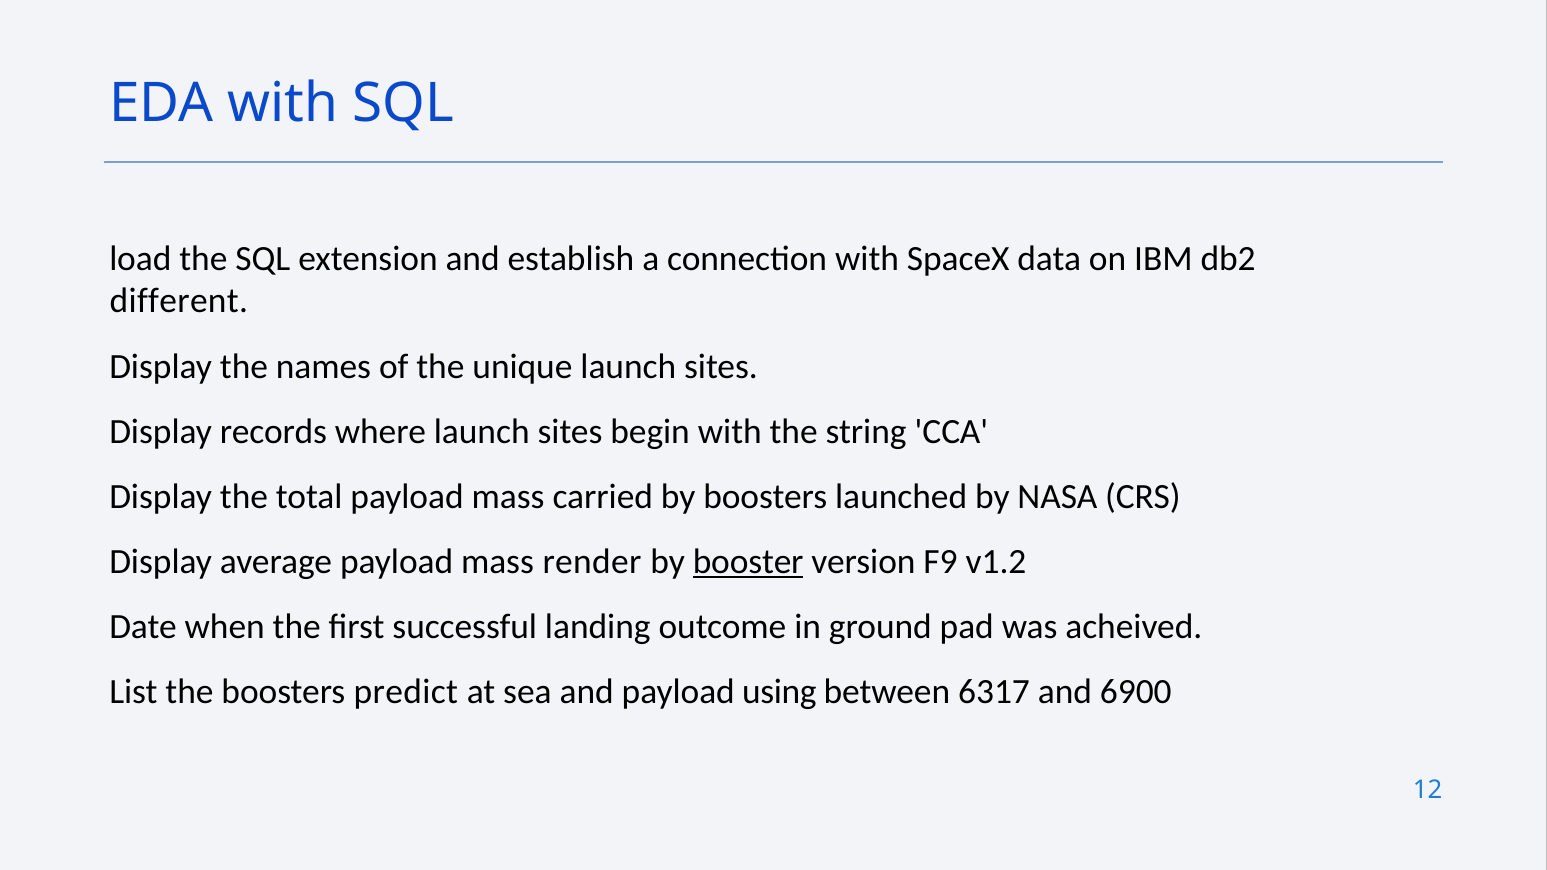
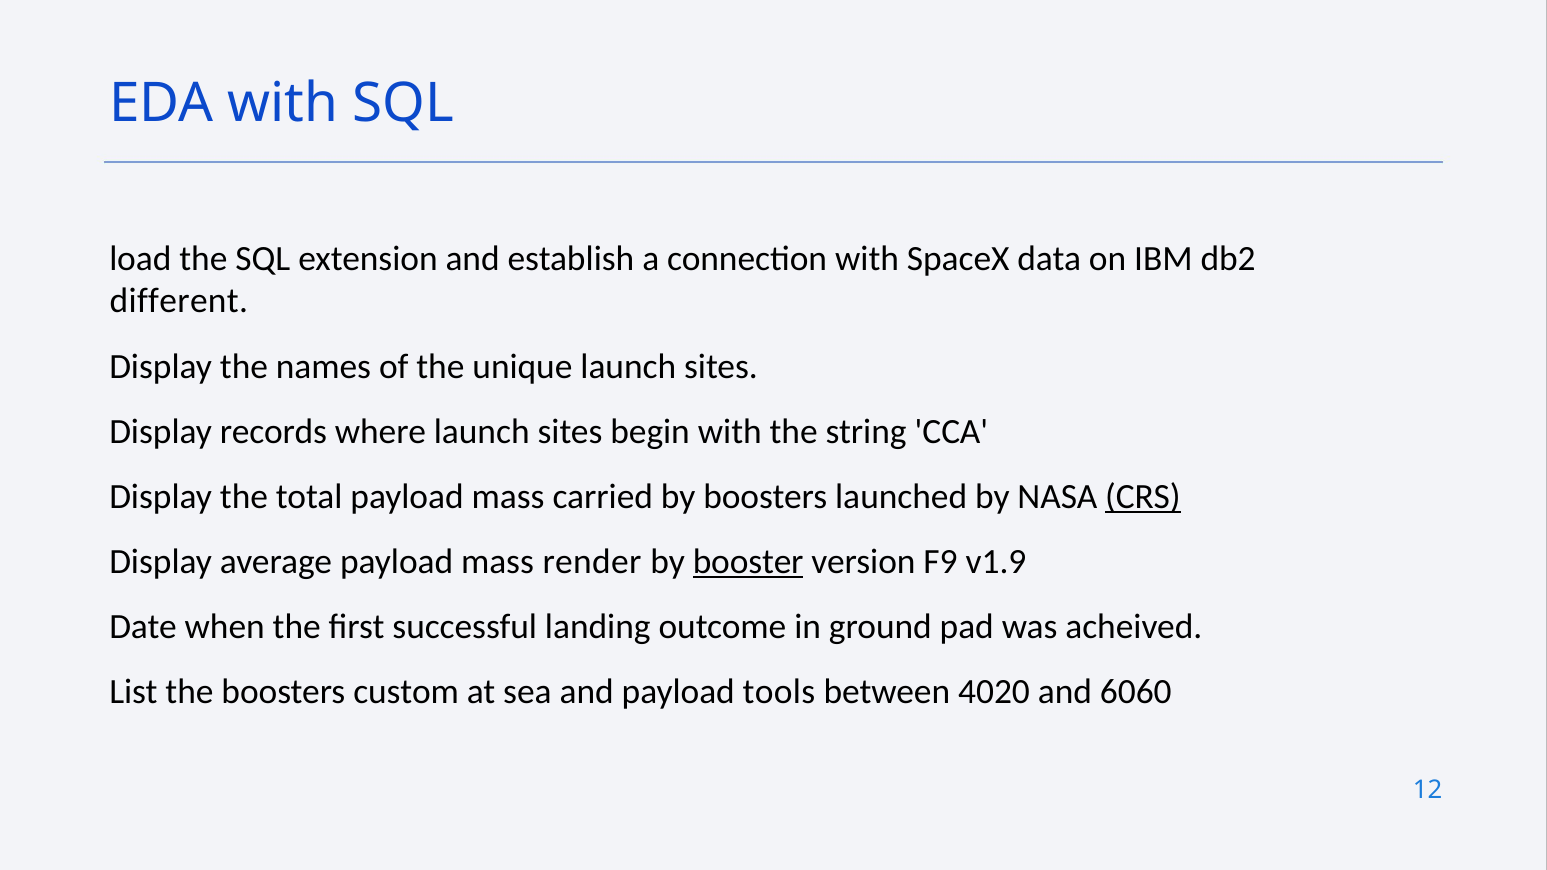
CRS underline: none -> present
v1.2: v1.2 -> v1.9
predict: predict -> custom
using: using -> tools
6317: 6317 -> 4020
6900: 6900 -> 6060
